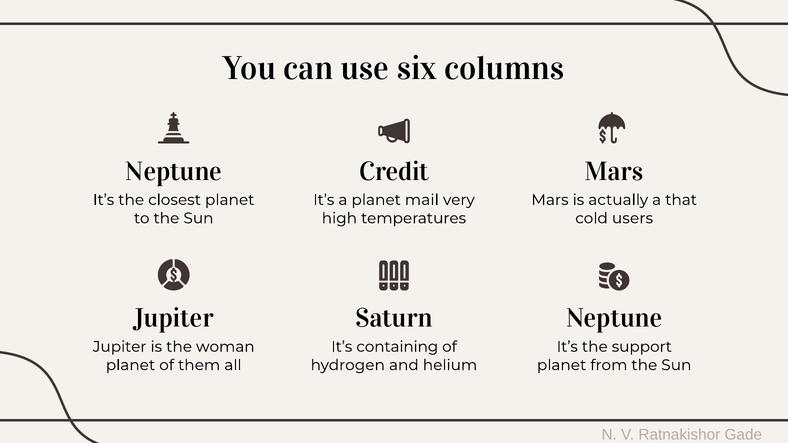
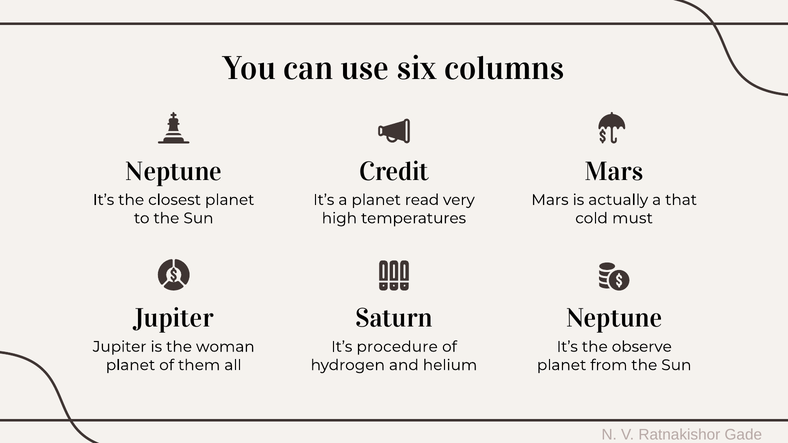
mail: mail -> read
users: users -> must
containing: containing -> procedure
support: support -> observe
